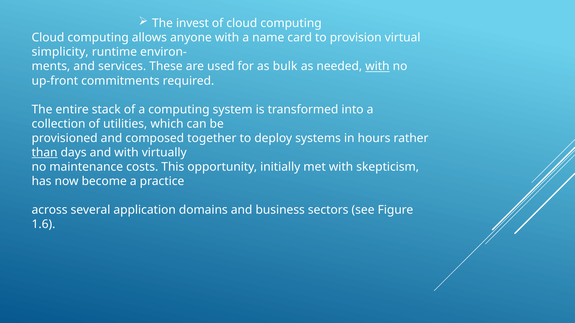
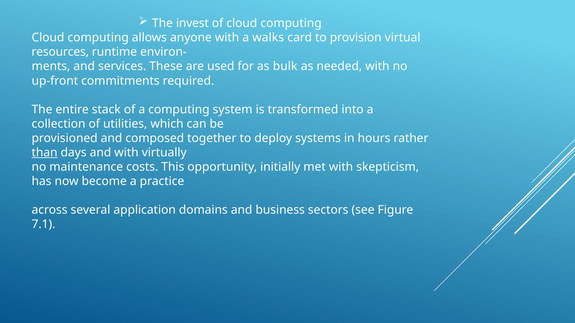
name: name -> walks
simplicity: simplicity -> resources
with at (377, 66) underline: present -> none
1.6: 1.6 -> 7.1
